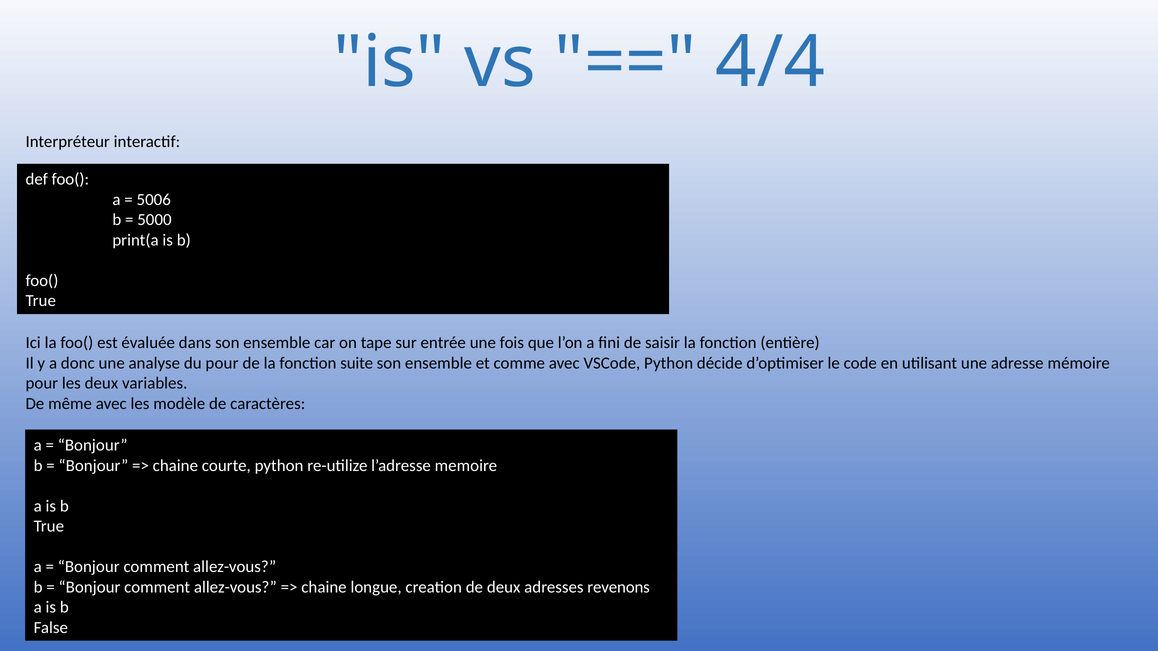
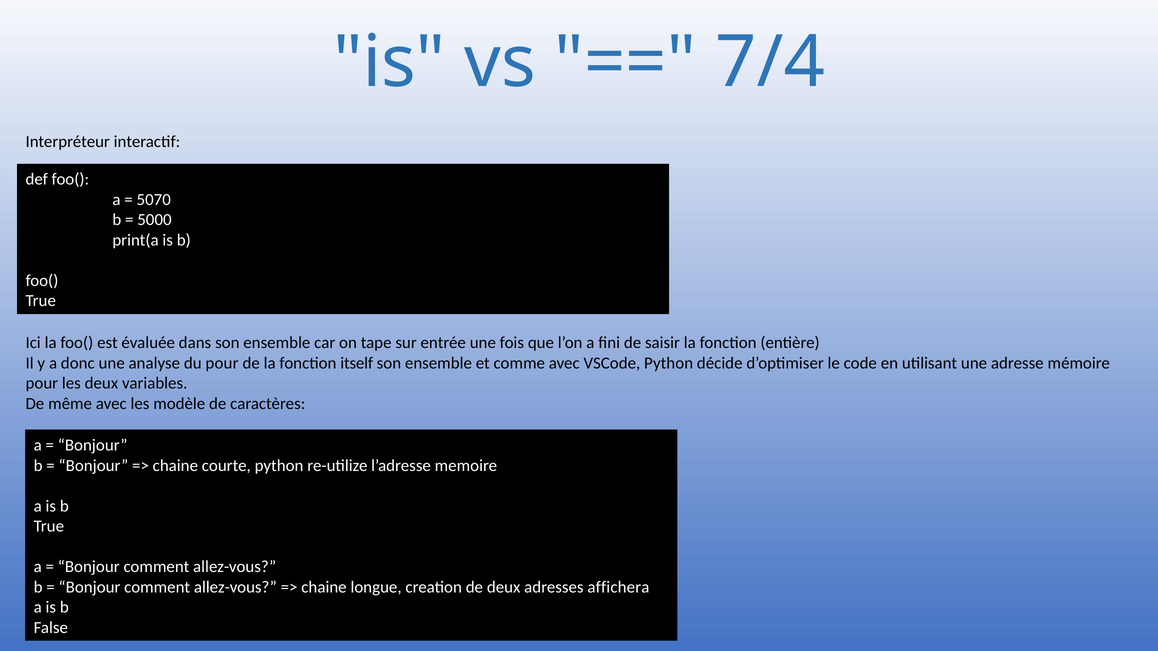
4/4: 4/4 -> 7/4
5006: 5006 -> 5070
suite: suite -> itself
revenons: revenons -> affichera
